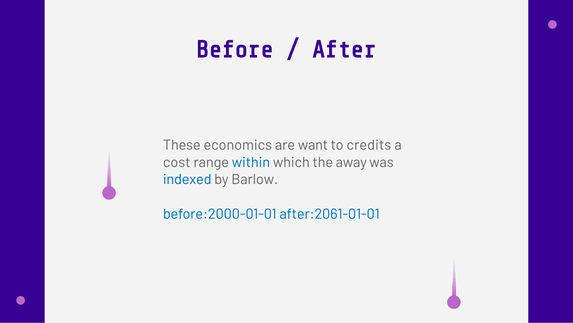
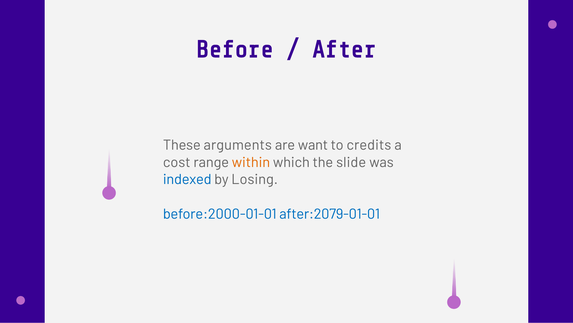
economics: economics -> arguments
within colour: blue -> orange
away: away -> slide
Barlow: Barlow -> Losing
after:2061-01-01: after:2061-01-01 -> after:2079-01-01
